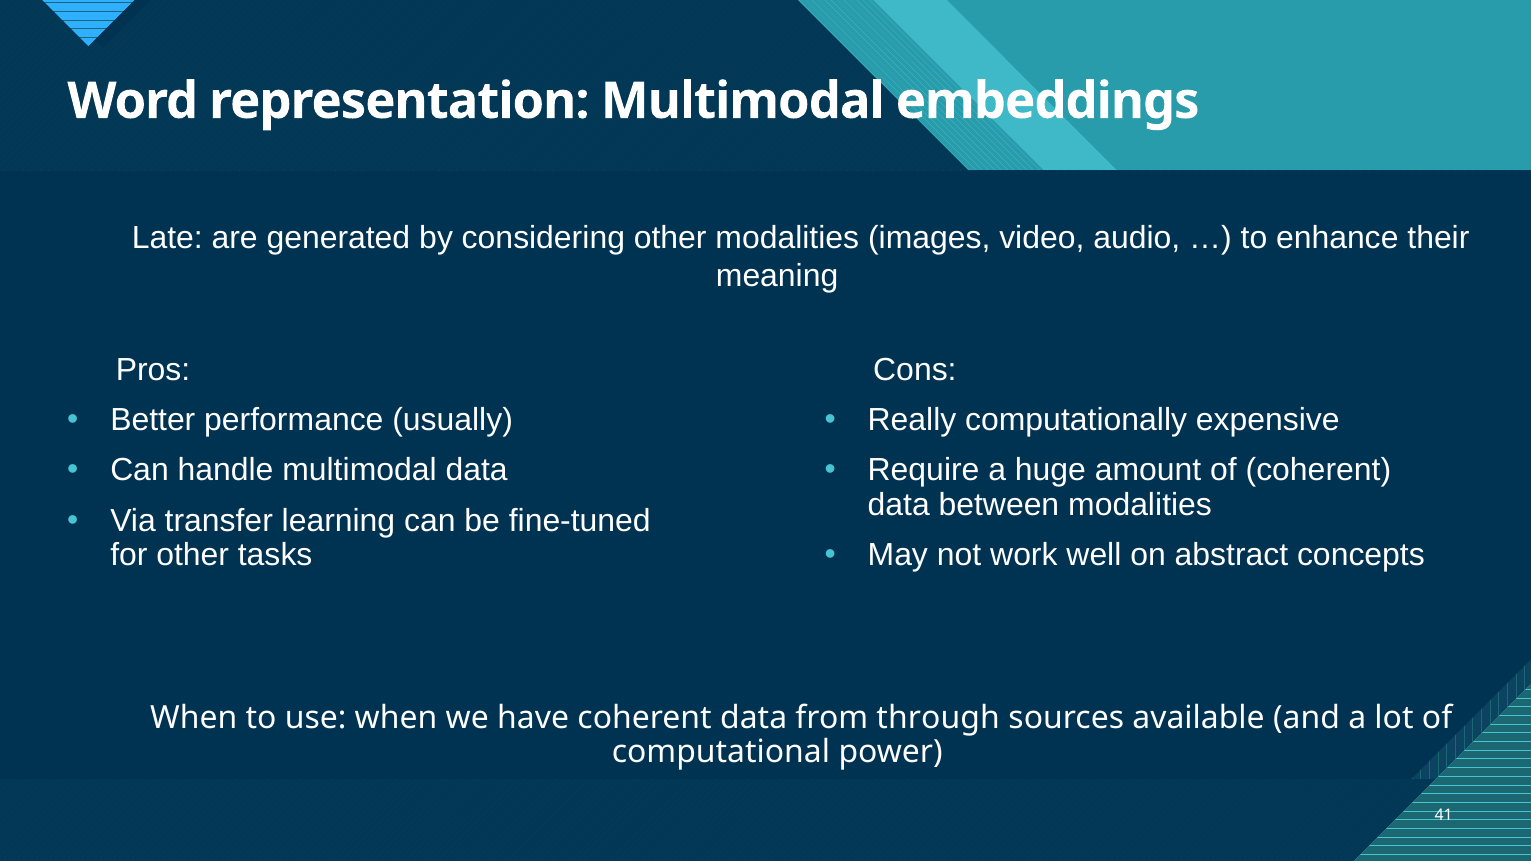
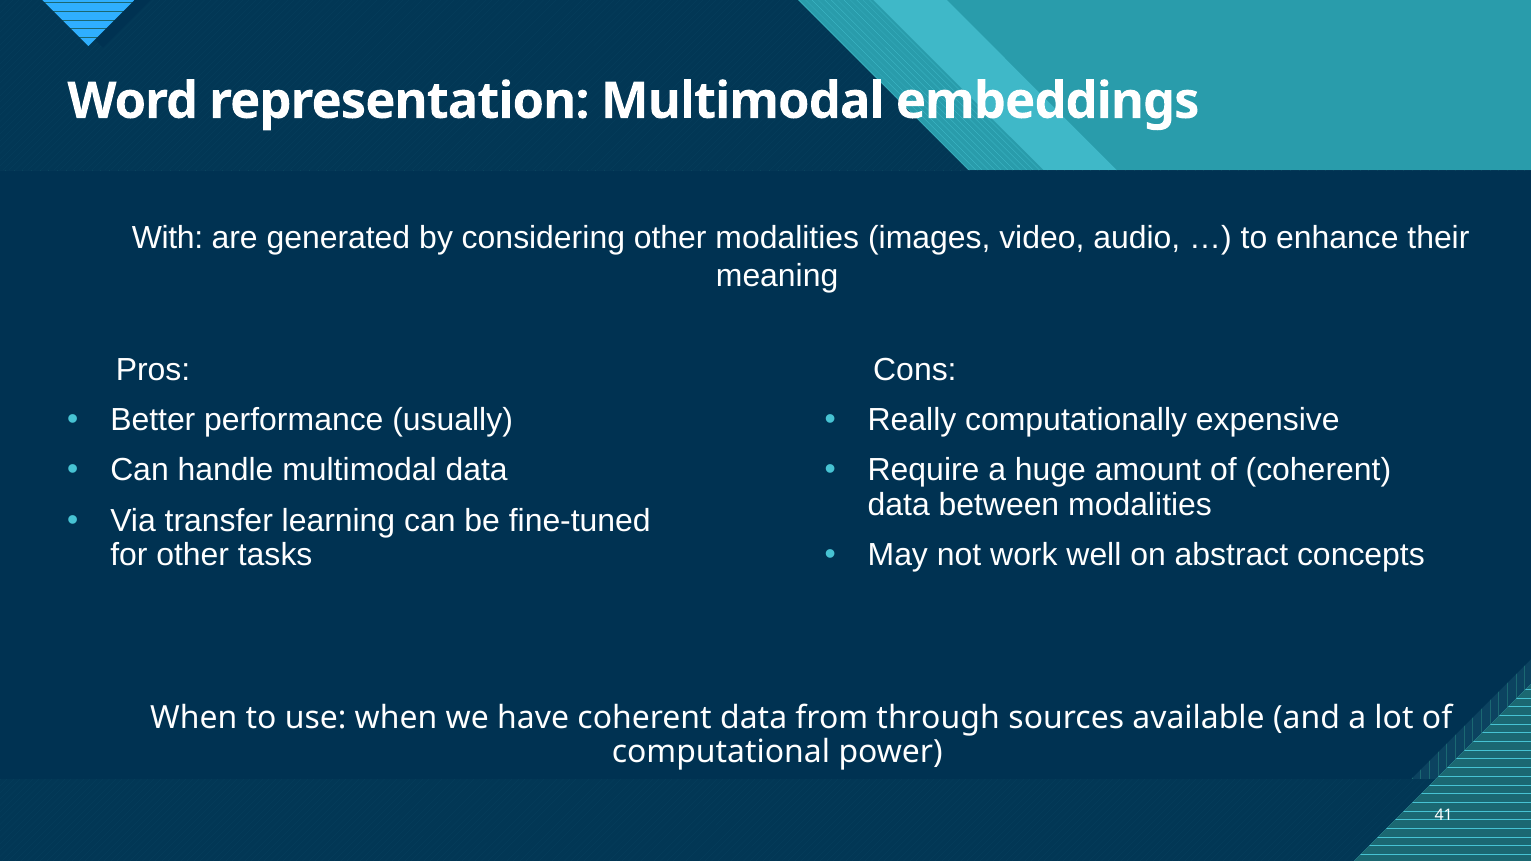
Late: Late -> With
